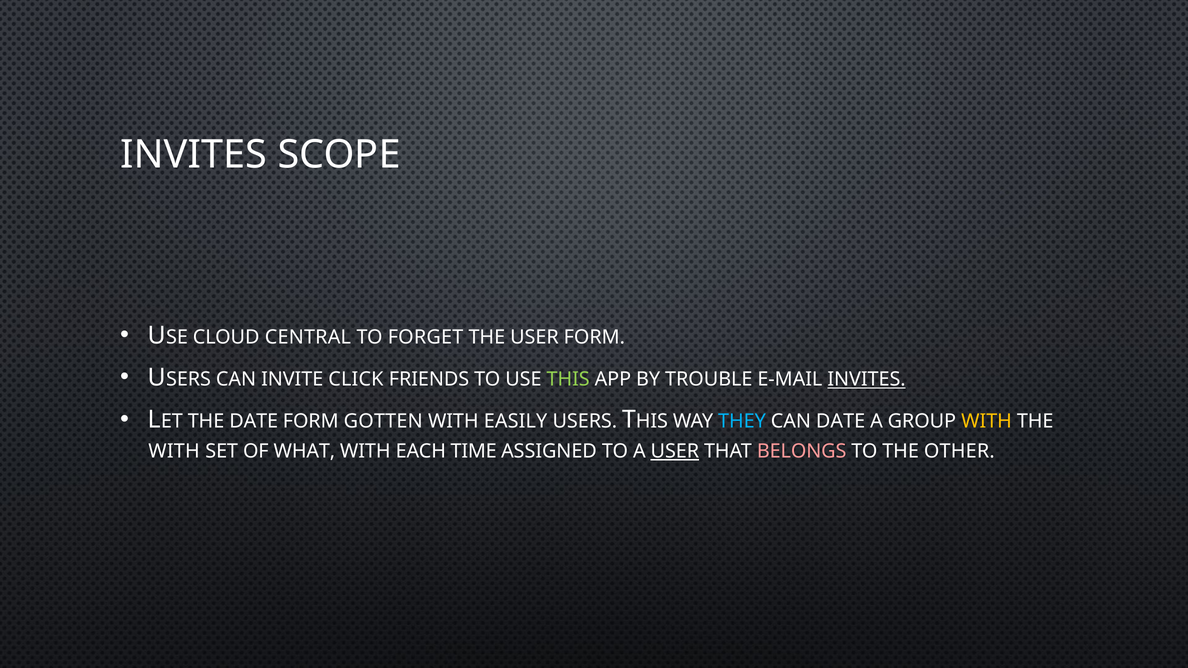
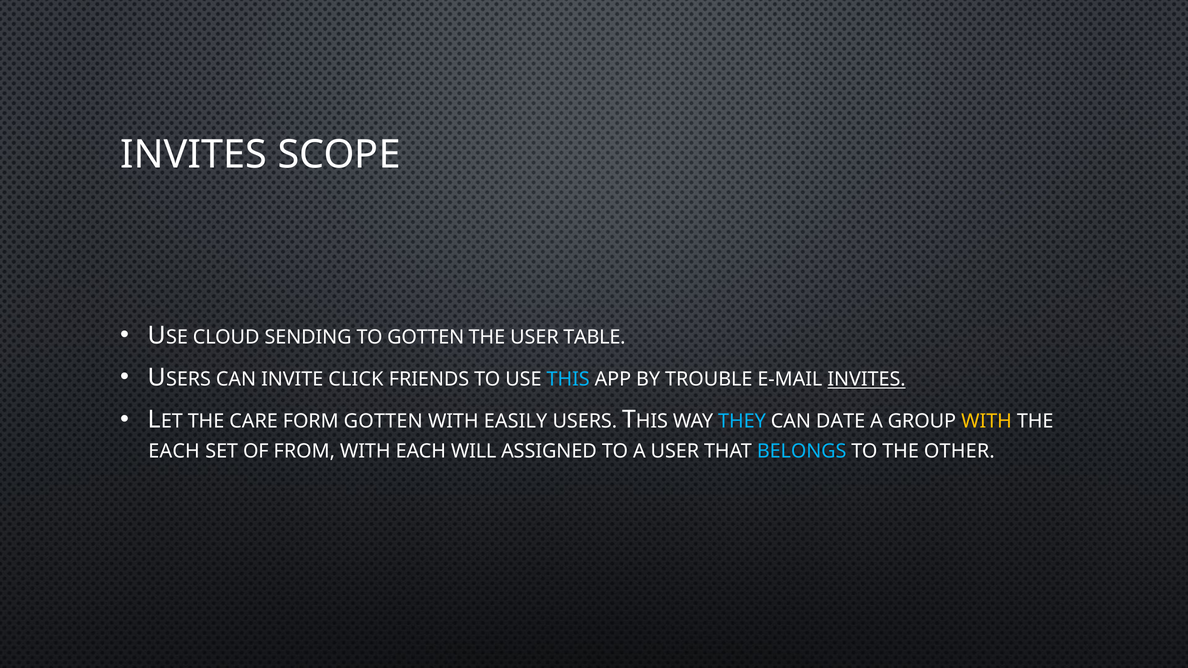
CENTRAL: CENTRAL -> SENDING
TO FORGET: FORGET -> GOTTEN
USER FORM: FORM -> TABLE
THIS colour: light green -> light blue
THE DATE: DATE -> CARE
WITH at (174, 451): WITH -> EACH
WHAT: WHAT -> FROM
TIME: TIME -> WILL
USER at (675, 451) underline: present -> none
BELONGS colour: pink -> light blue
